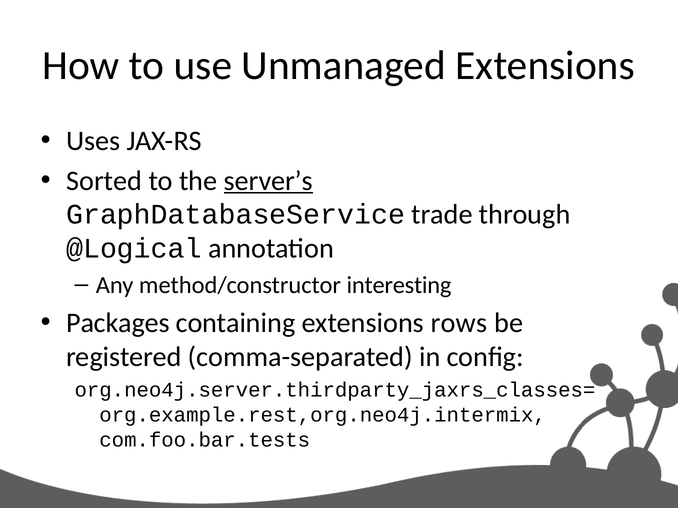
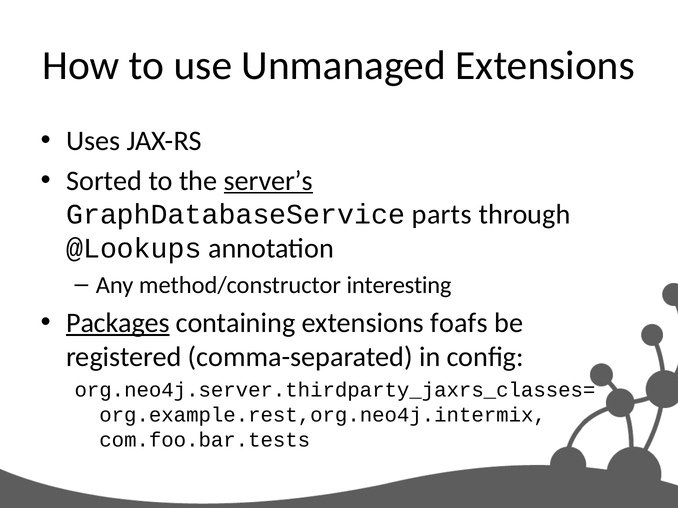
trade: trade -> parts
@Logical: @Logical -> @Lookups
Packages underline: none -> present
rows: rows -> foafs
